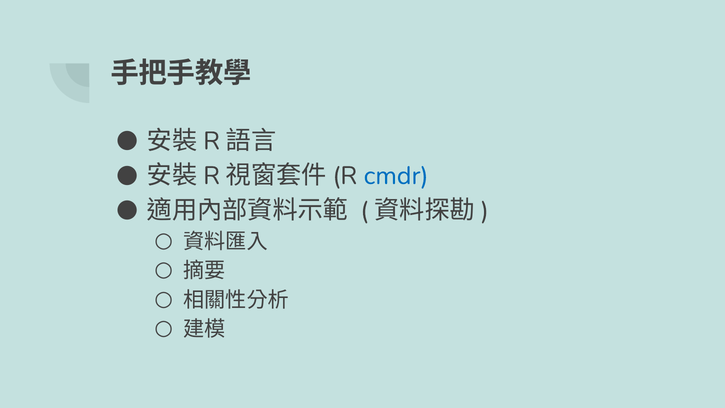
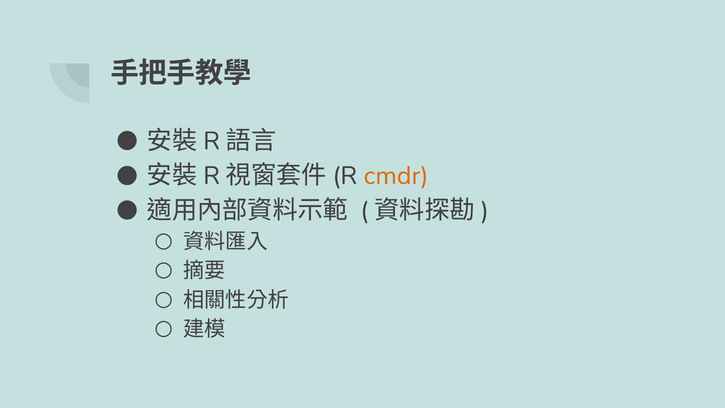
cmdr colour: blue -> orange
